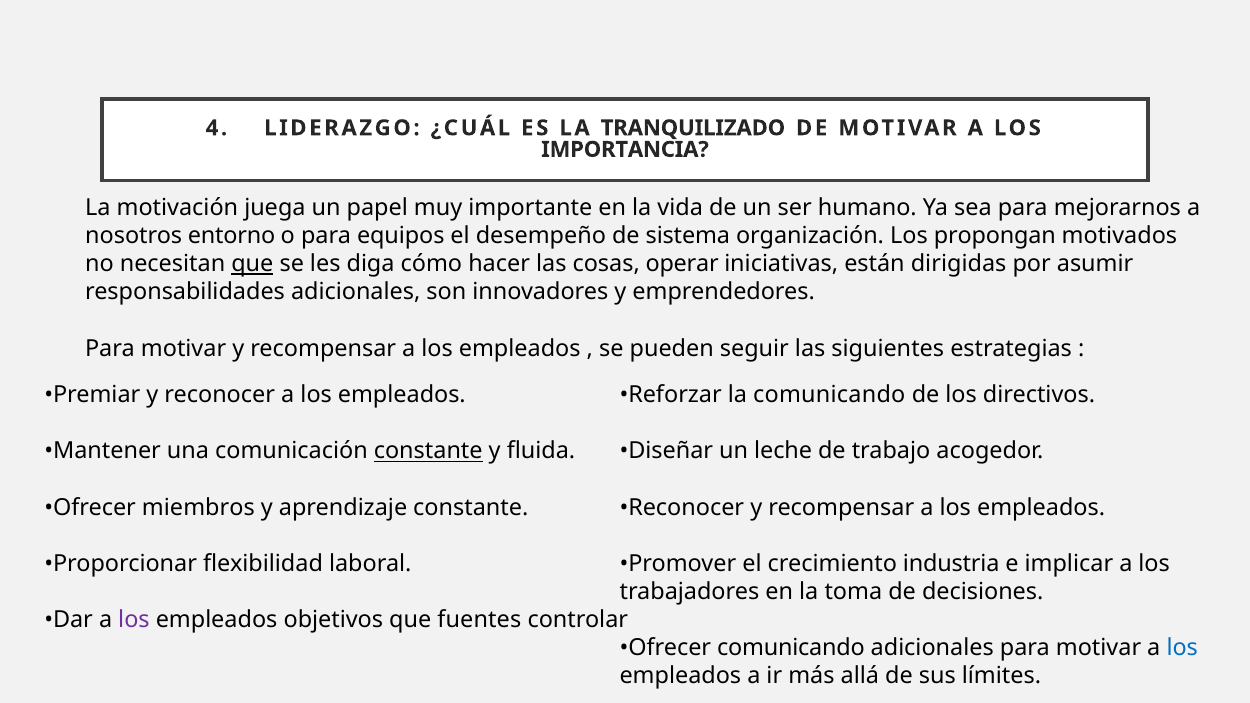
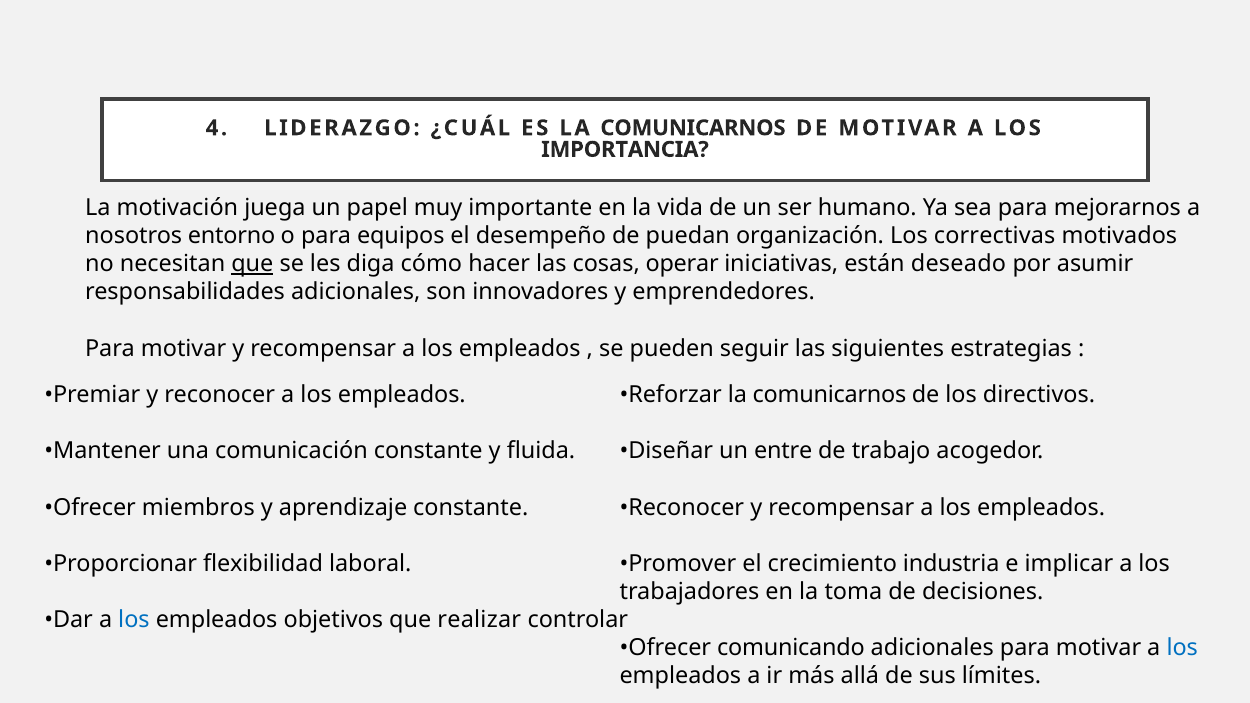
ES LA TRANQUILIZADO: TRANQUILIZADO -> COMUNICARNOS
sistema: sistema -> puedan
propongan: propongan -> correctivas
dirigidas: dirigidas -> deseado
Reforzar la comunicando: comunicando -> comunicarnos
constante at (428, 451) underline: present -> none
leche: leche -> entre
los at (134, 620) colour: purple -> blue
fuentes: fuentes -> realizar
